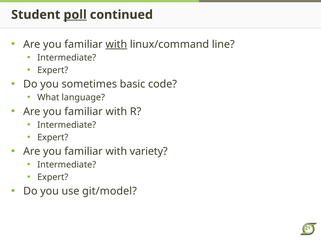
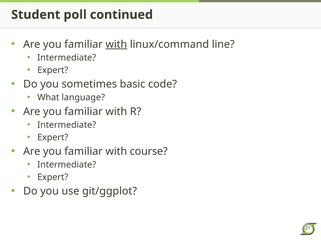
poll underline: present -> none
variety: variety -> course
git/model: git/model -> git/ggplot
